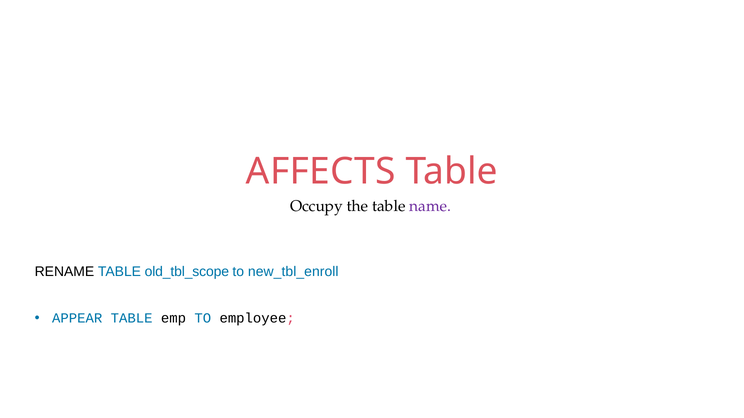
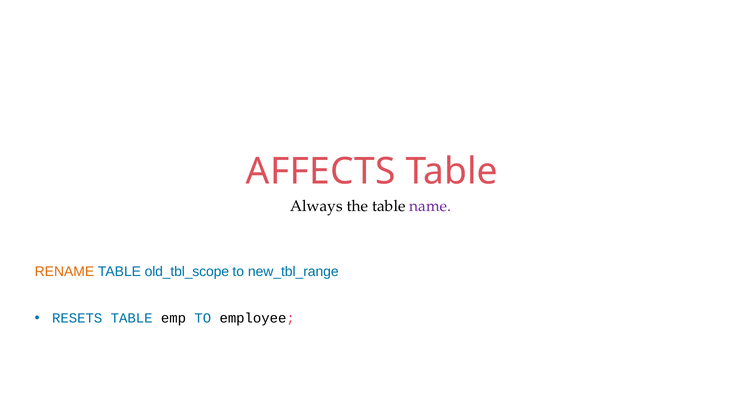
Occupy: Occupy -> Always
RENAME colour: black -> orange
new_tbl_enroll: new_tbl_enroll -> new_tbl_range
APPEAR: APPEAR -> RESETS
